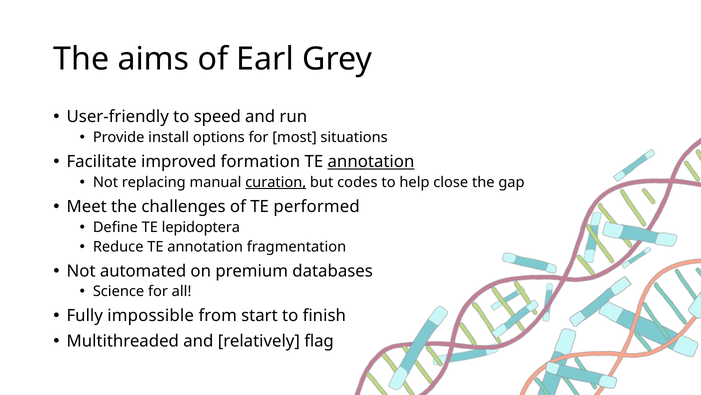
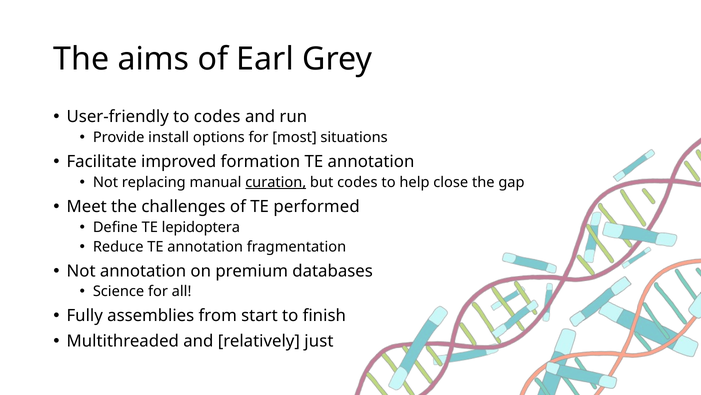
to speed: speed -> codes
annotation at (371, 161) underline: present -> none
Not automated: automated -> annotation
impossible: impossible -> assemblies
flag: flag -> just
